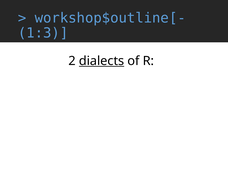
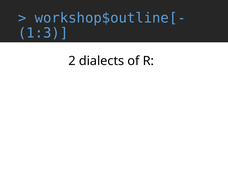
dialects underline: present -> none
